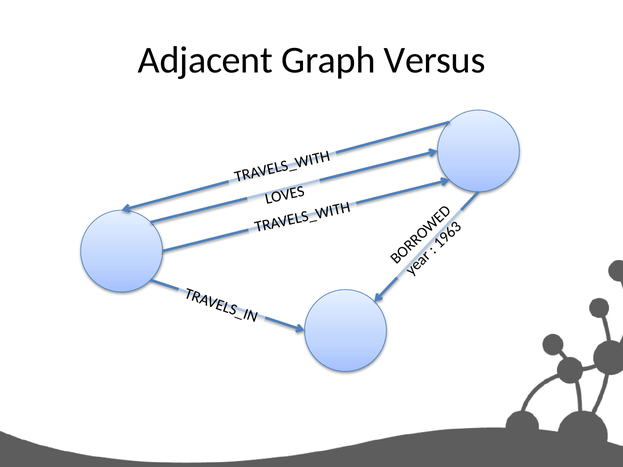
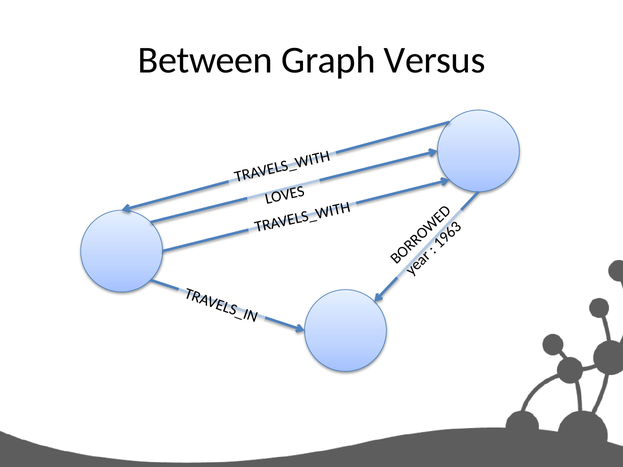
Adjacent: Adjacent -> Between
